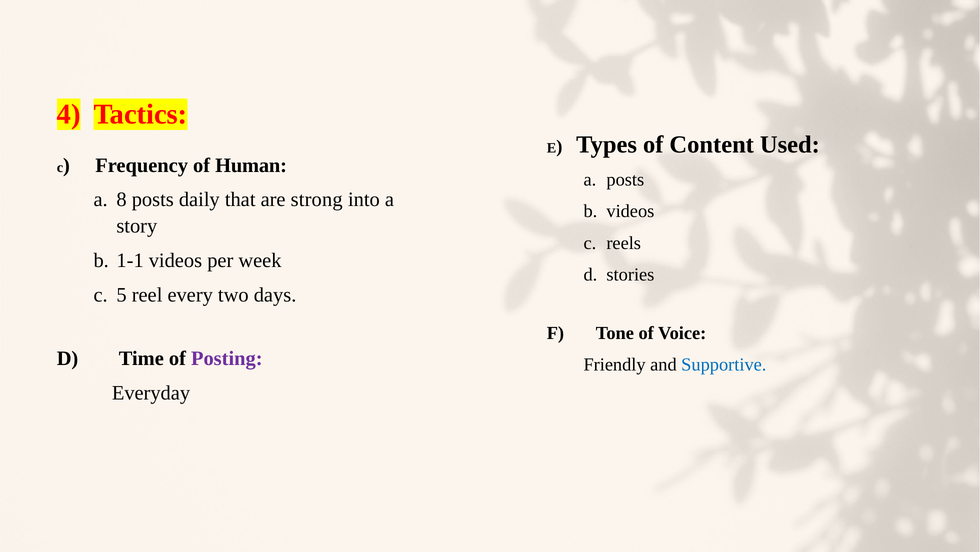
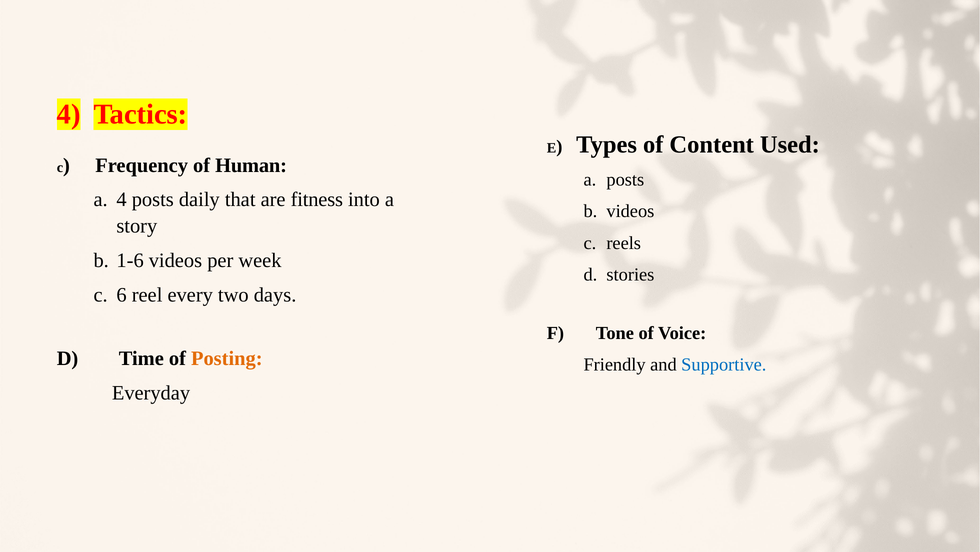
a 8: 8 -> 4
strong: strong -> fitness
1-1: 1-1 -> 1-6
5: 5 -> 6
Posting colour: purple -> orange
